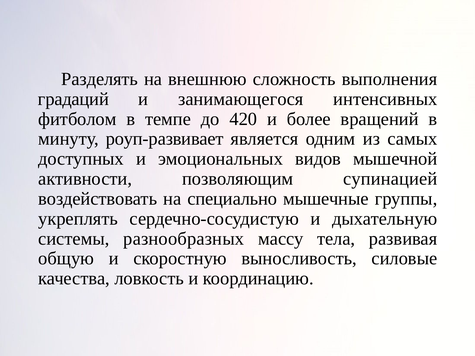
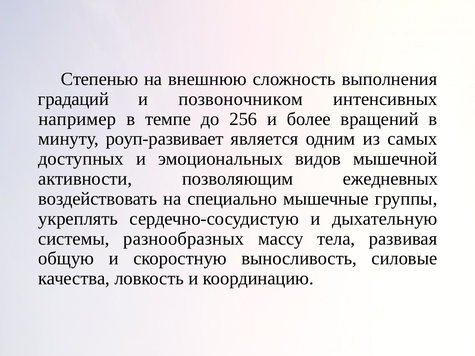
Разделять: Разделять -> Степенью
занимающегося: занимающегося -> позвоночником
фитболом: фитболом -> например
420: 420 -> 256
супинацией: супинацией -> ежедневных
